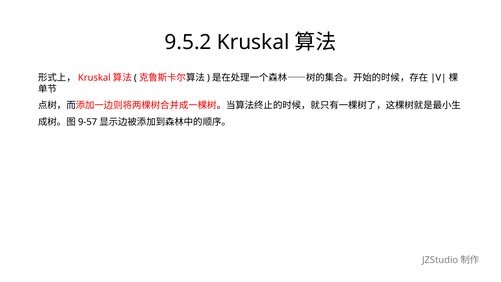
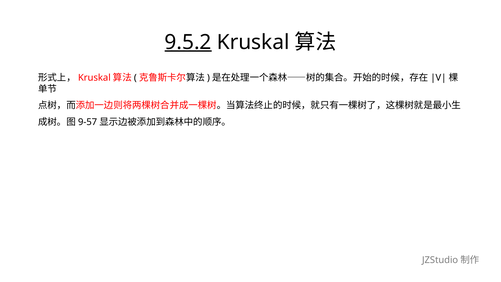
9.5.2 underline: none -> present
